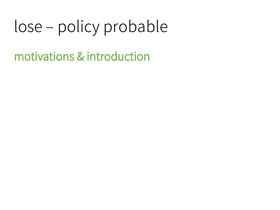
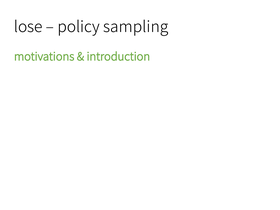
probable: probable -> sampling
